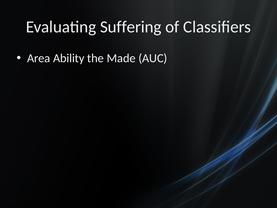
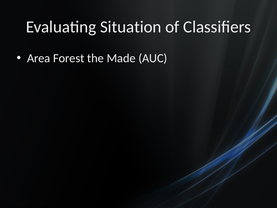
Suffering: Suffering -> Situation
Ability: Ability -> Forest
